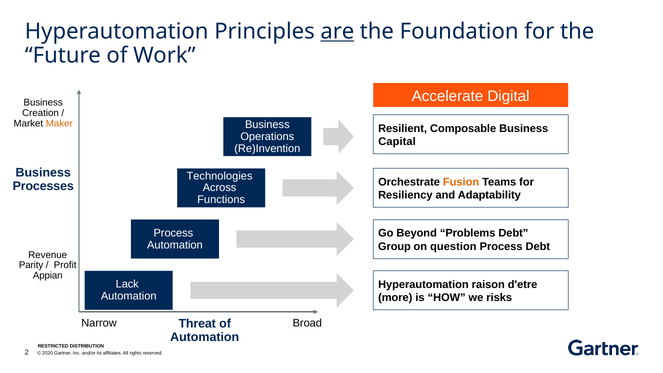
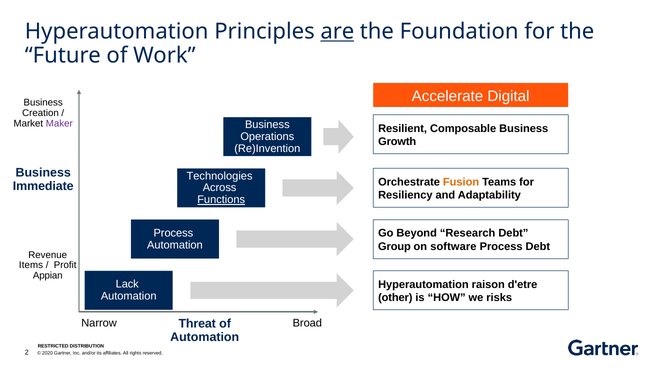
Maker colour: orange -> purple
Capital: Capital -> Growth
Processes: Processes -> Immediate
Functions underline: none -> present
Problems: Problems -> Research
question: question -> software
Parity: Parity -> Items
more: more -> other
